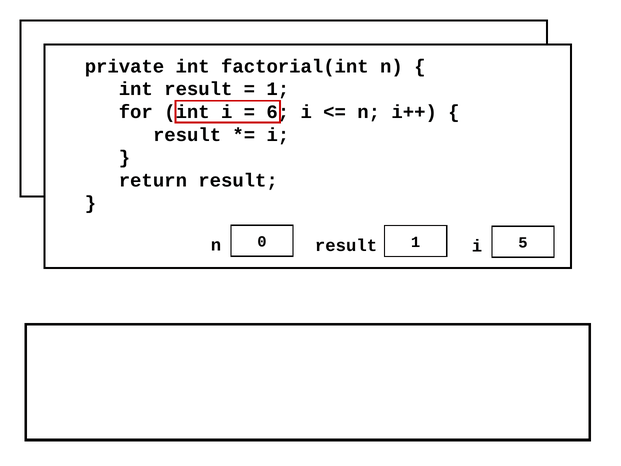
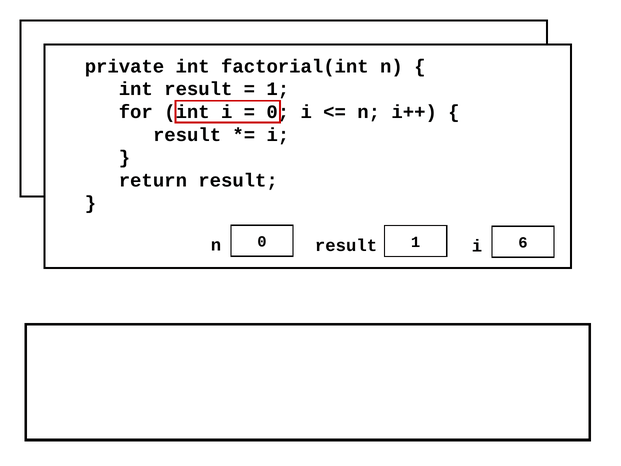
6 at (278, 112): 6 -> 0
5: 5 -> 6
